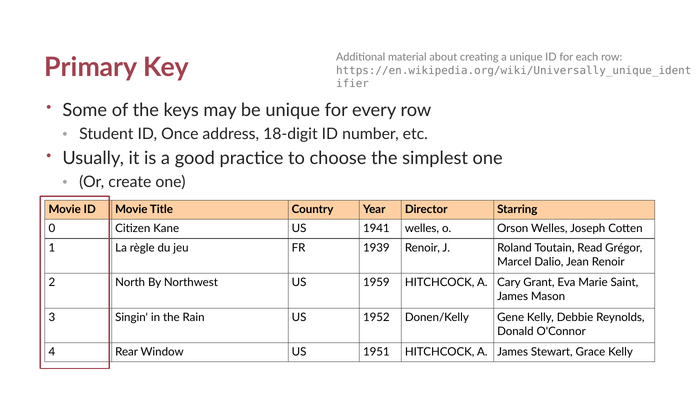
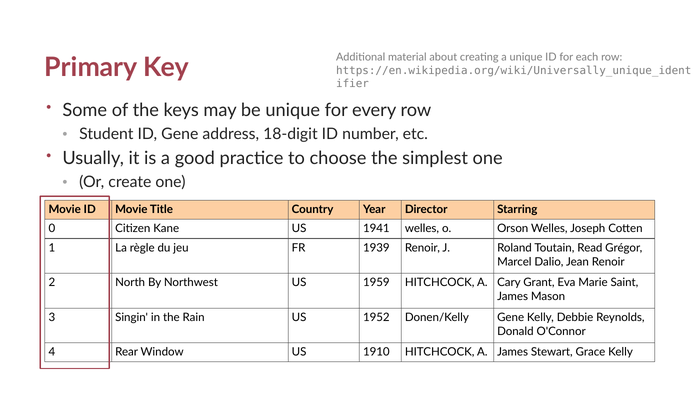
ID Once: Once -> Gene
1951: 1951 -> 1910
